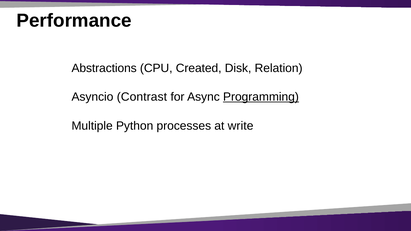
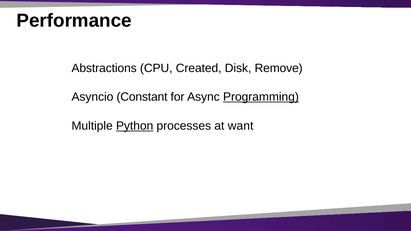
Relation: Relation -> Remove
Contrast: Contrast -> Constant
Python underline: none -> present
write: write -> want
